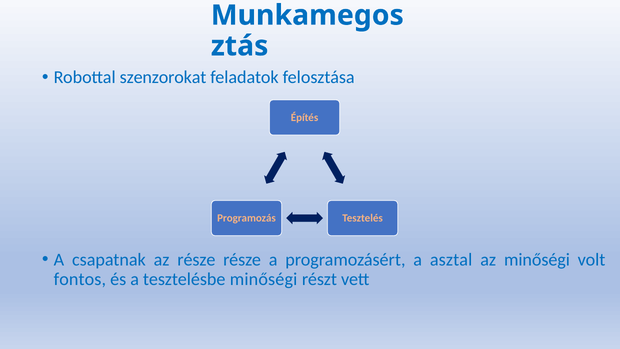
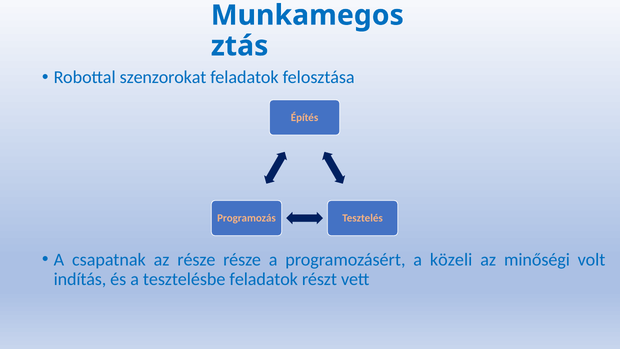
asztal: asztal -> közeli
fontos: fontos -> indítás
tesztelésbe minőségi: minőségi -> feladatok
